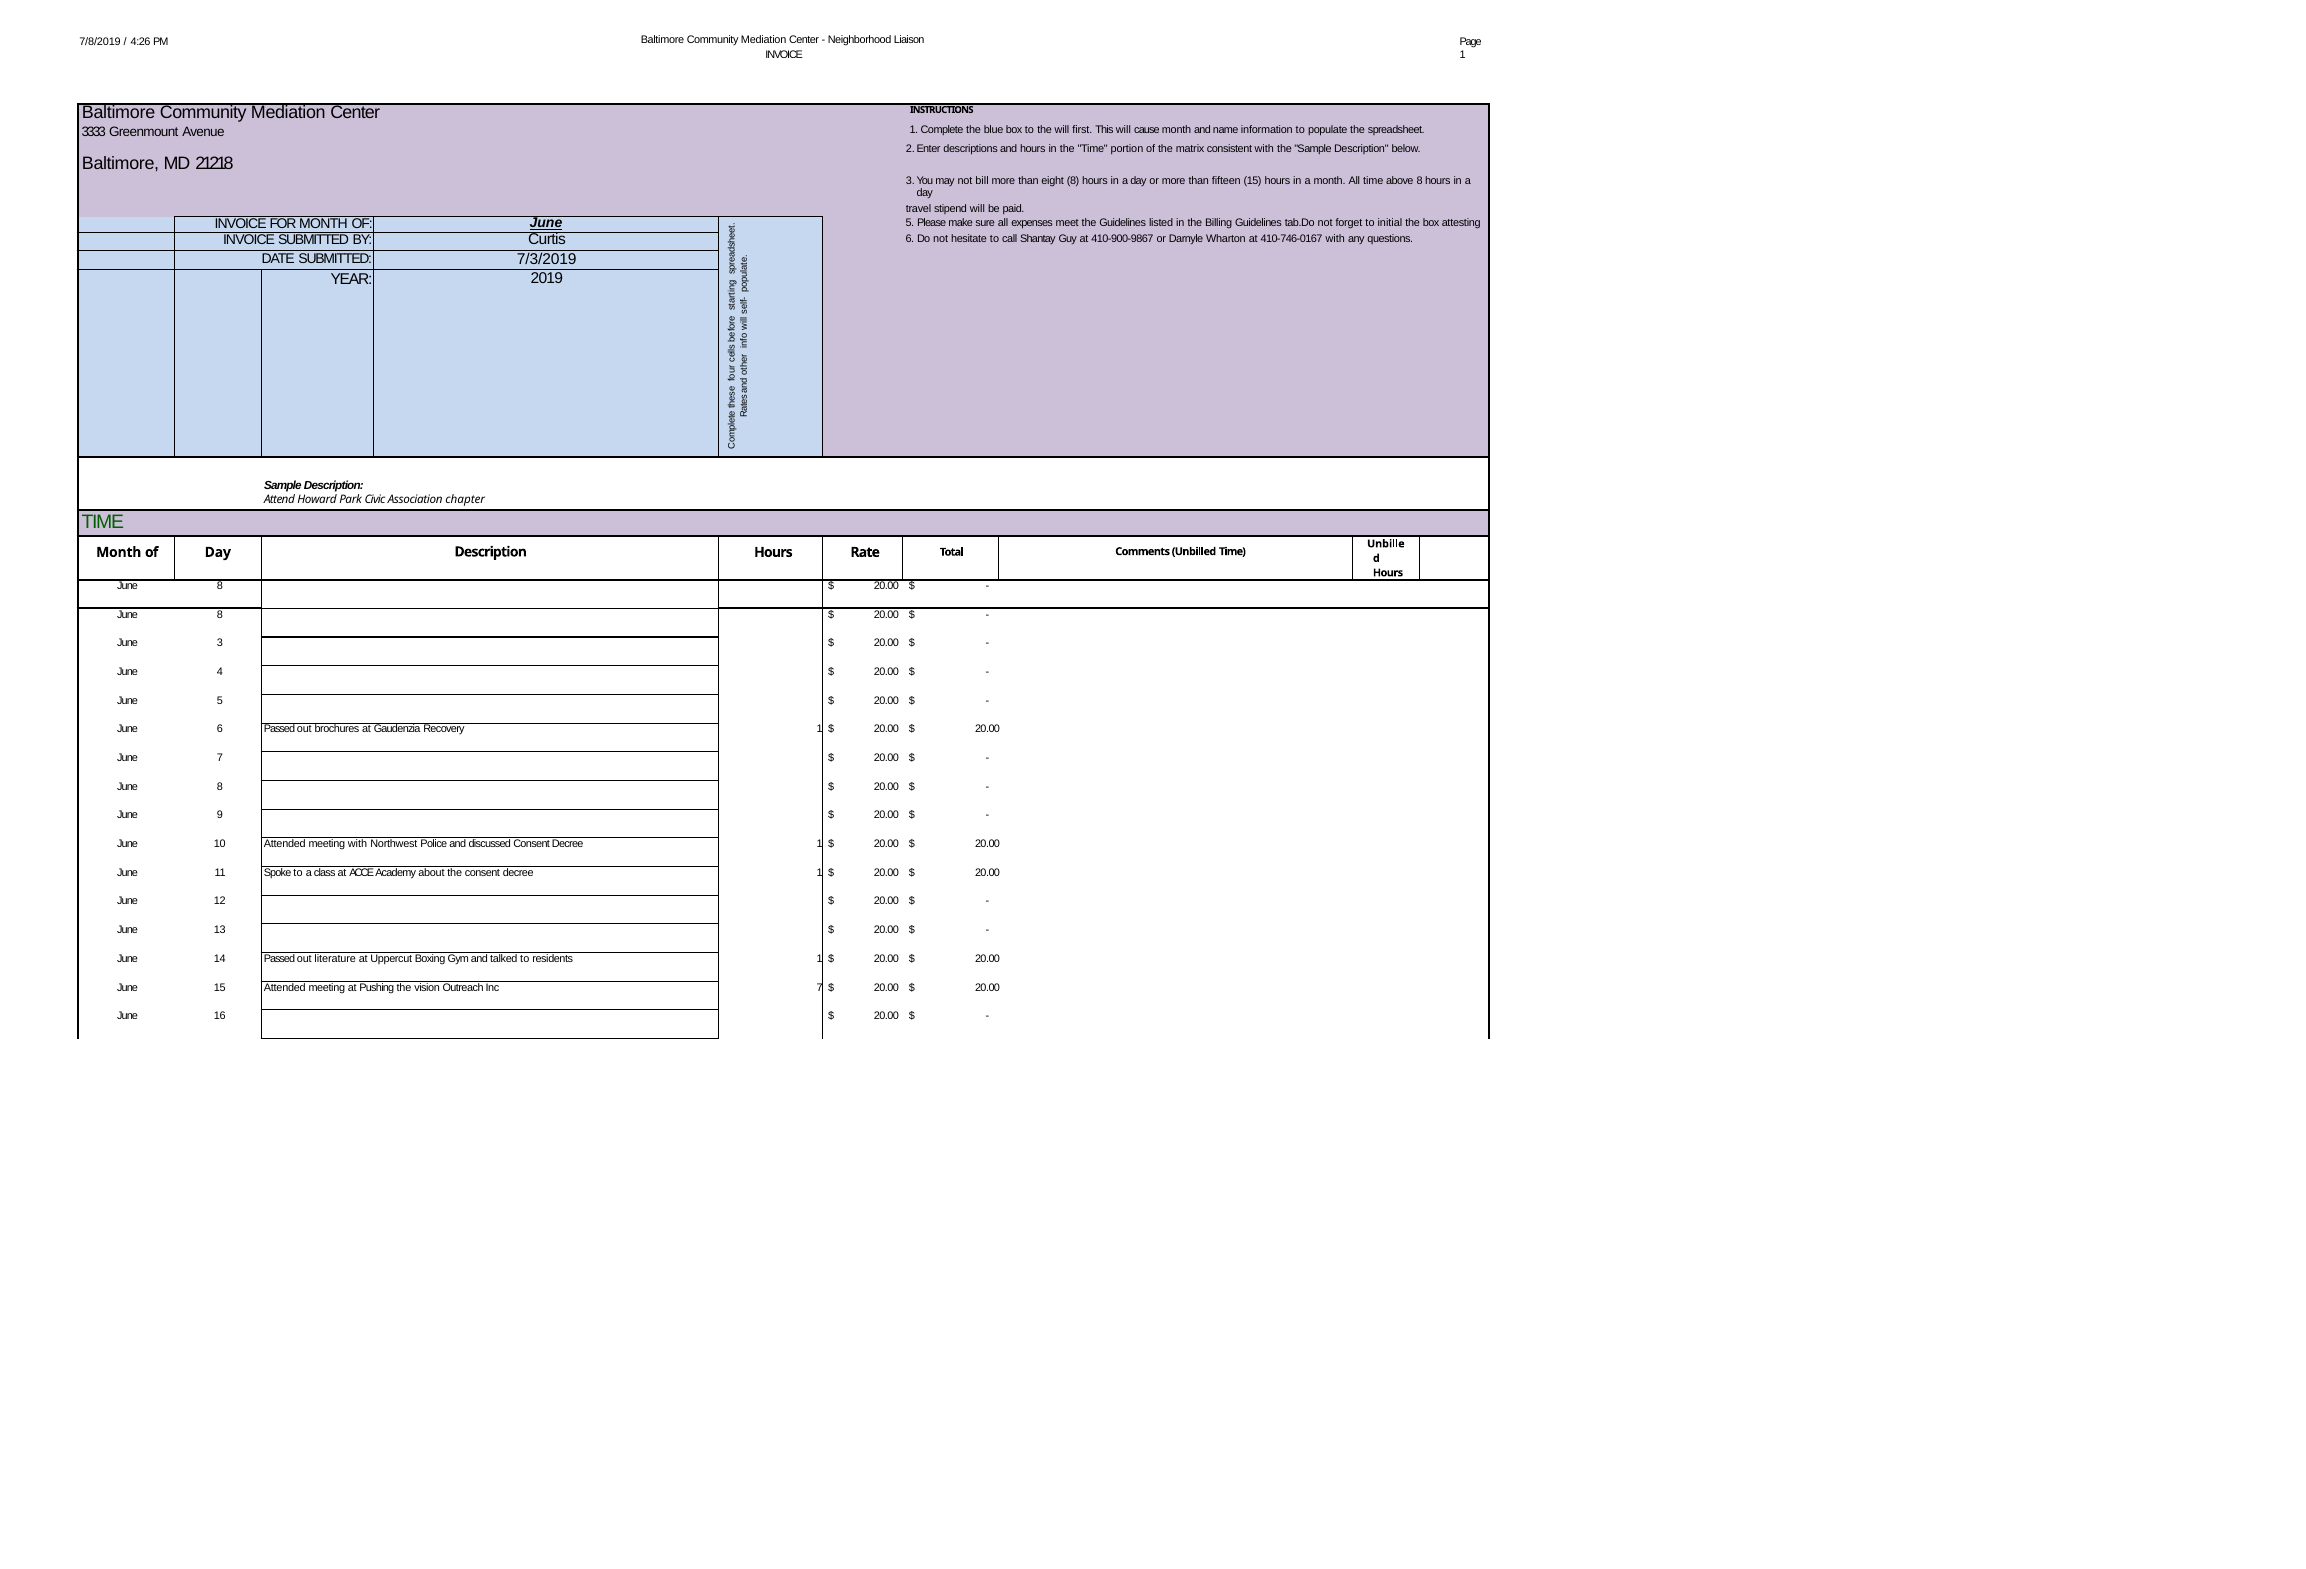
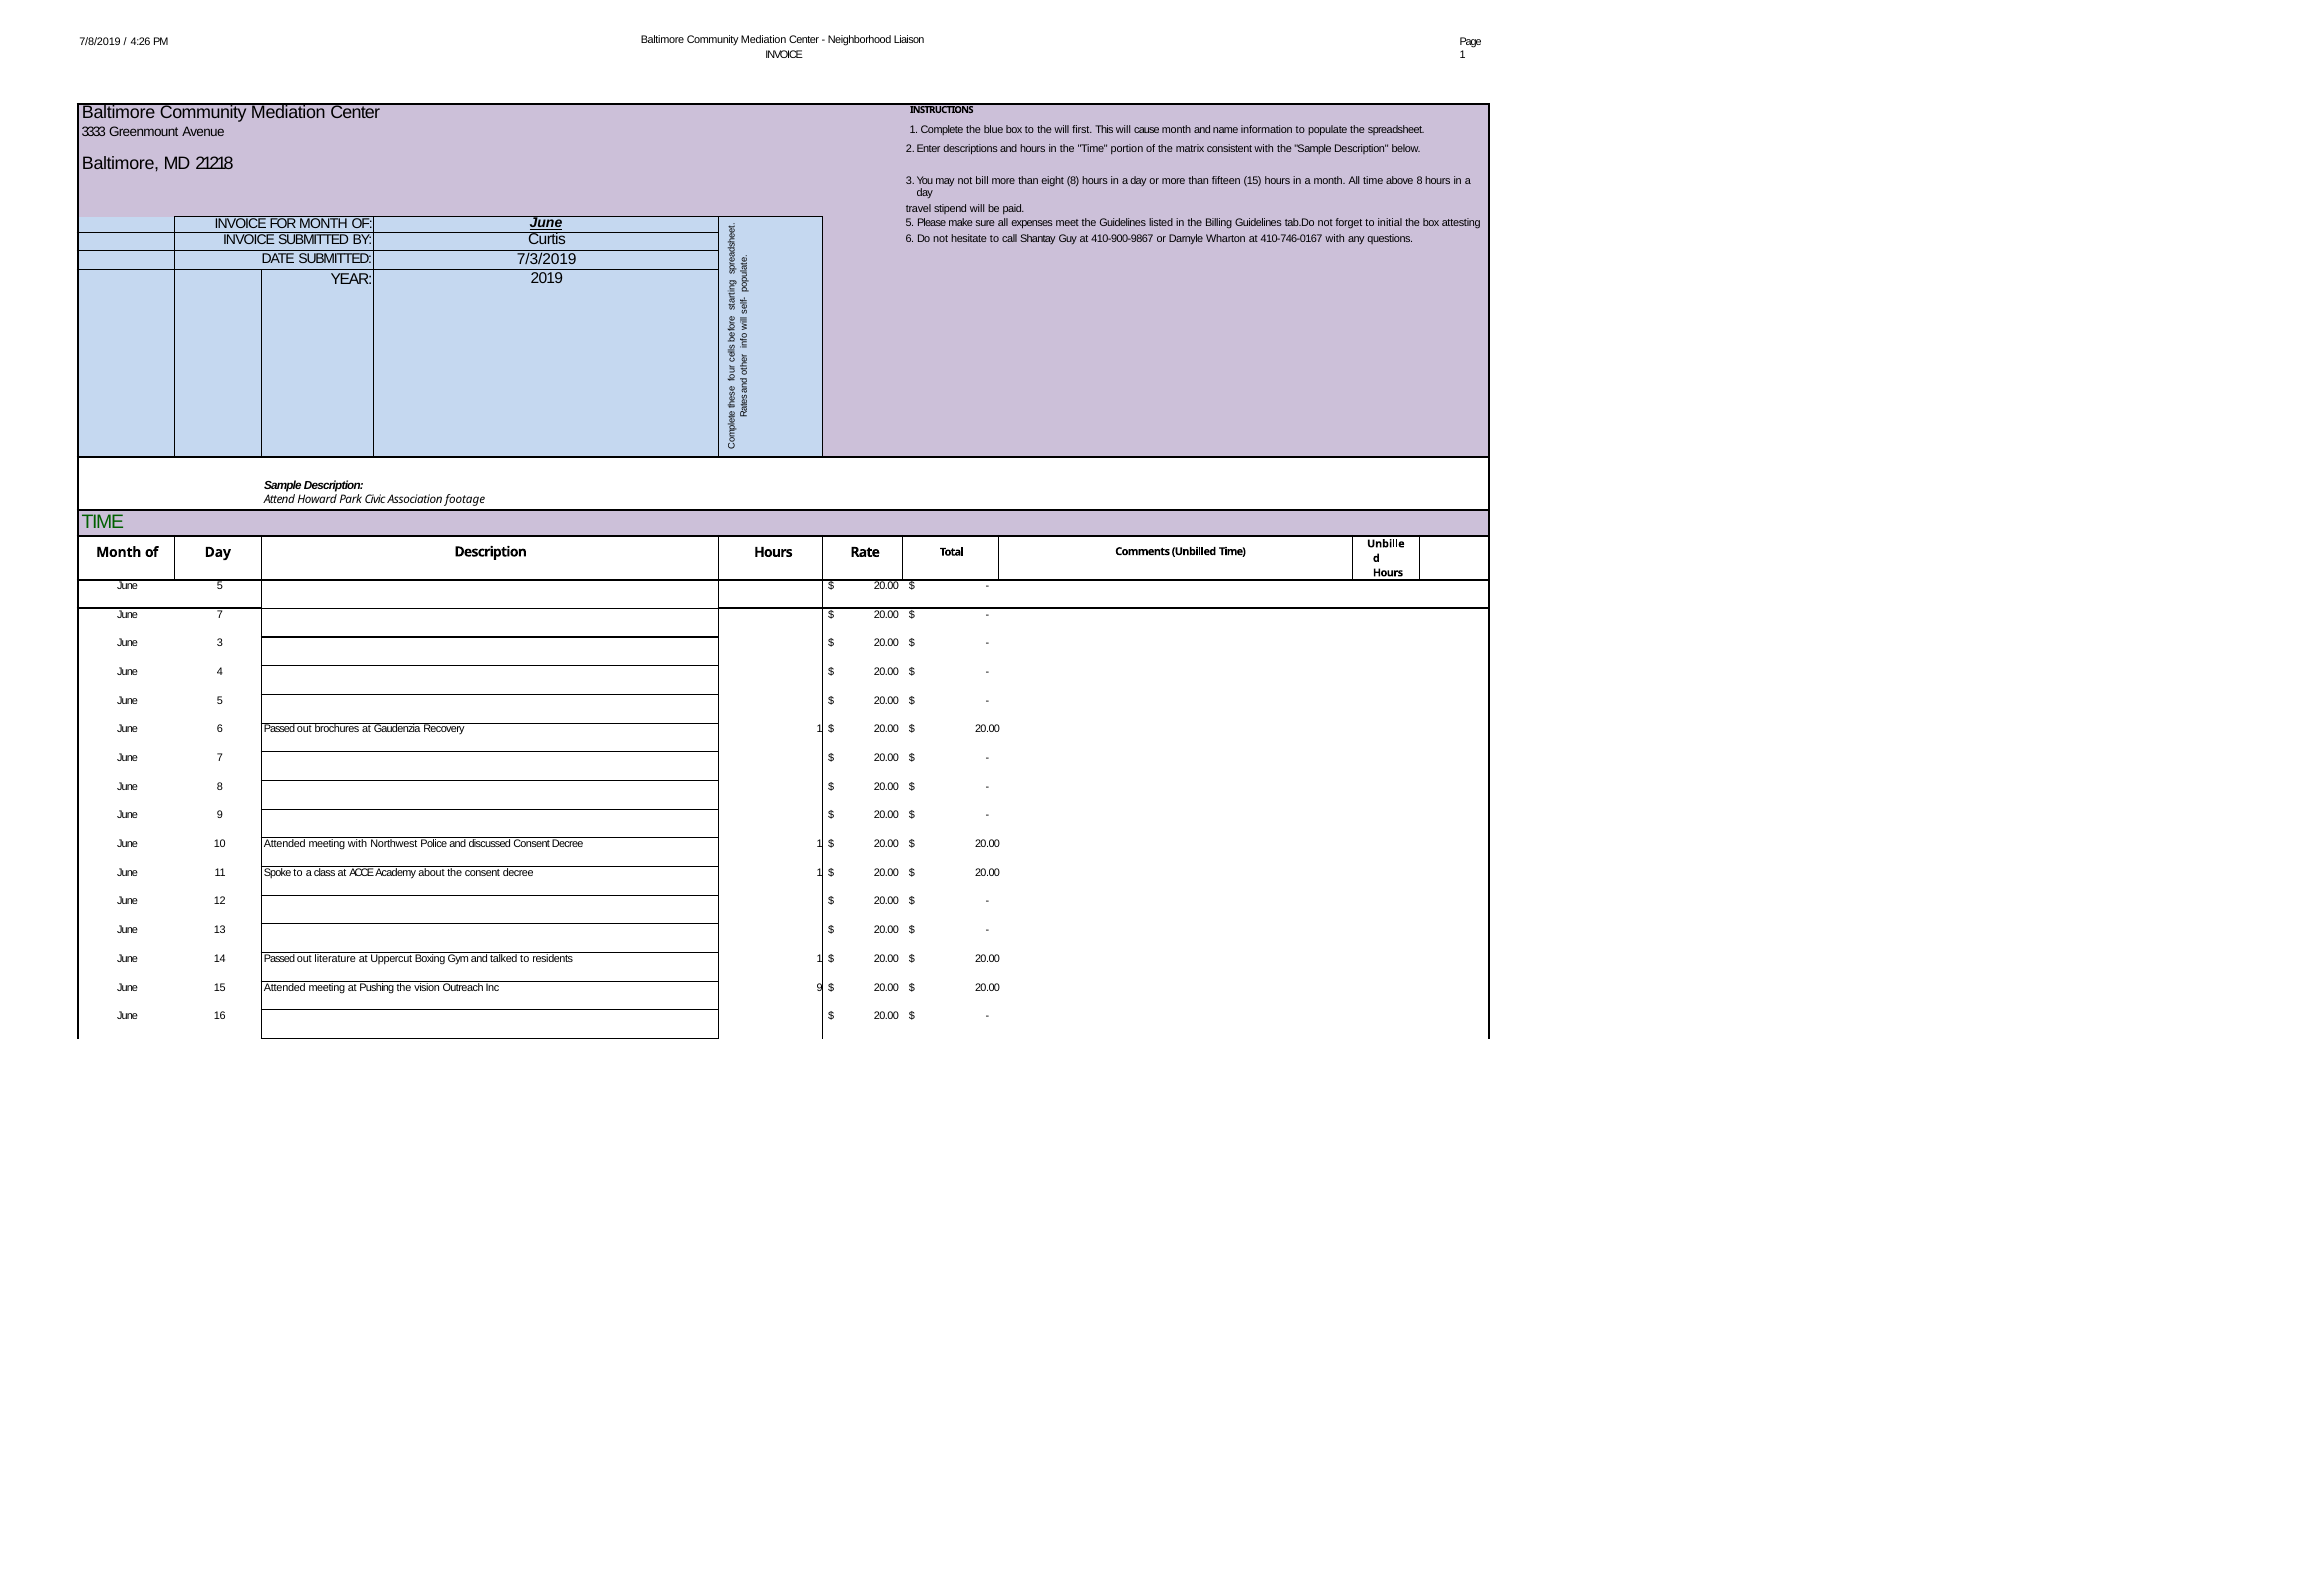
chapter: chapter -> footage
8 at (220, 586): 8 -> 5
8 at (220, 614): 8 -> 7
Inc 7: 7 -> 9
